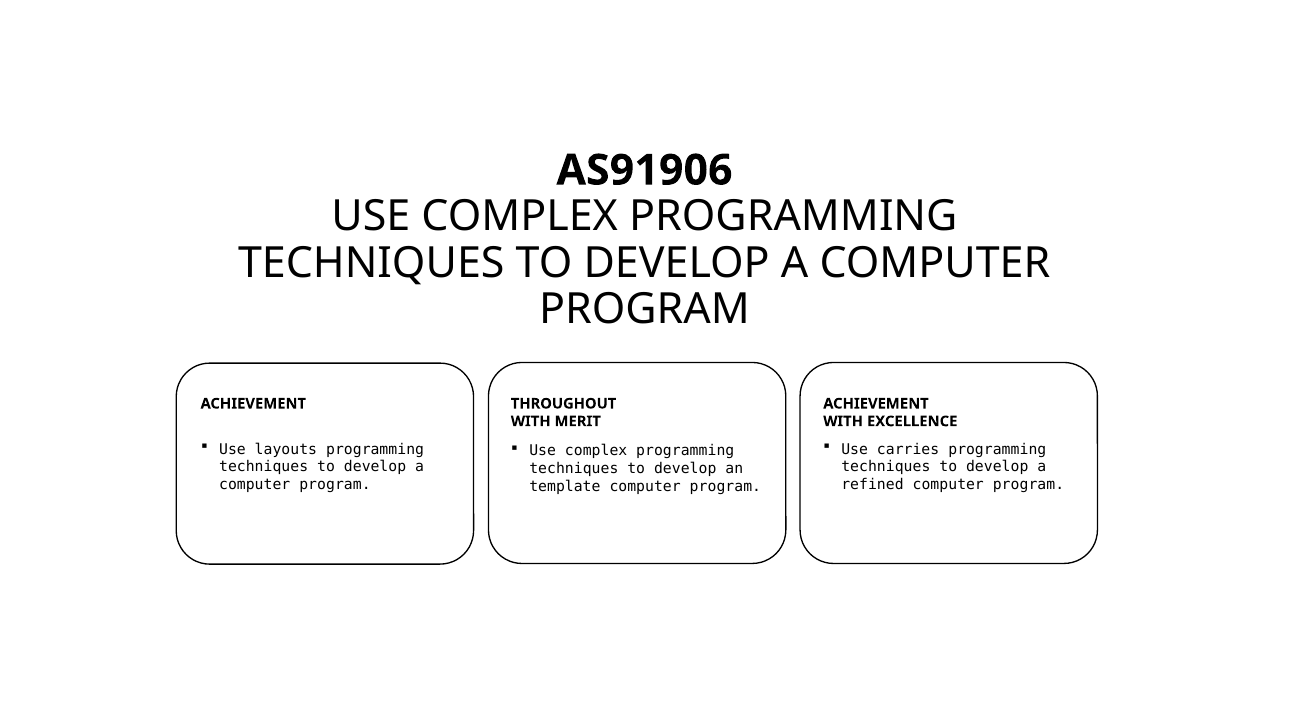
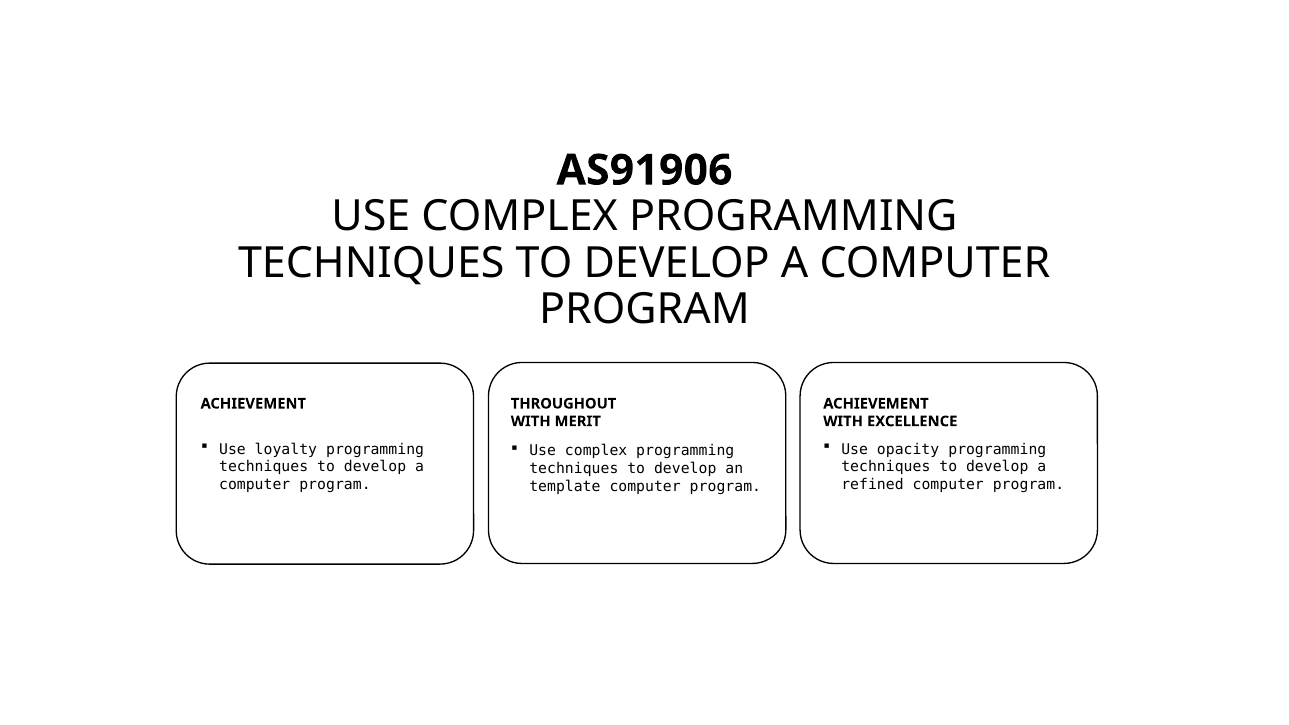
layouts: layouts -> loyalty
carries: carries -> opacity
